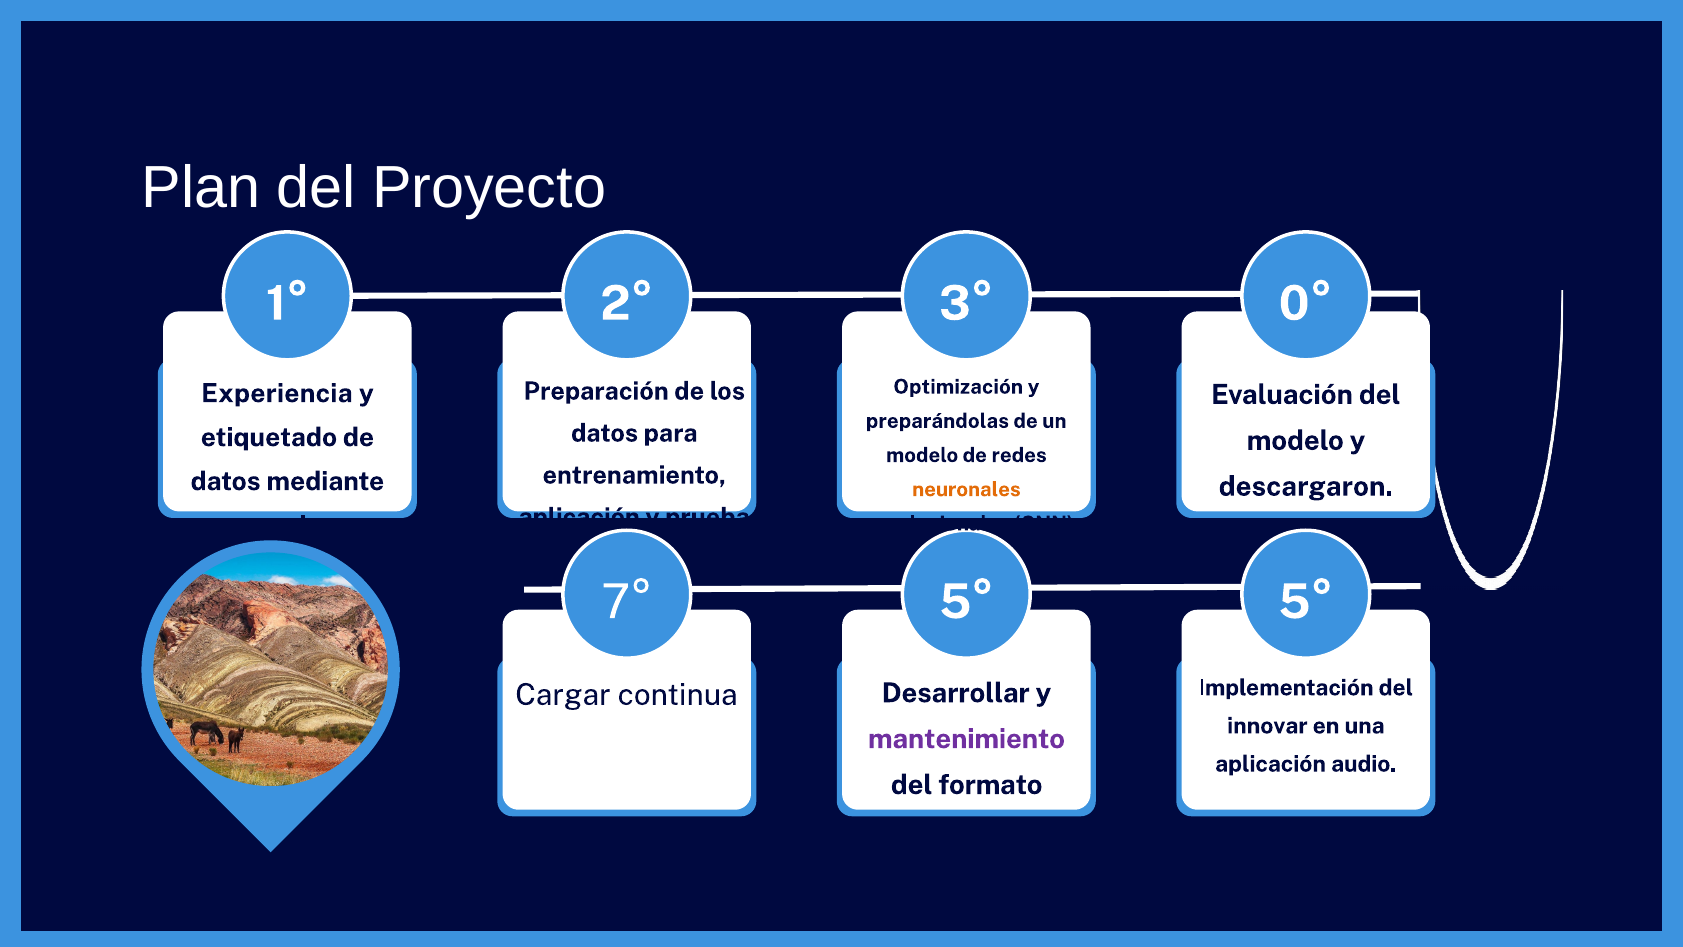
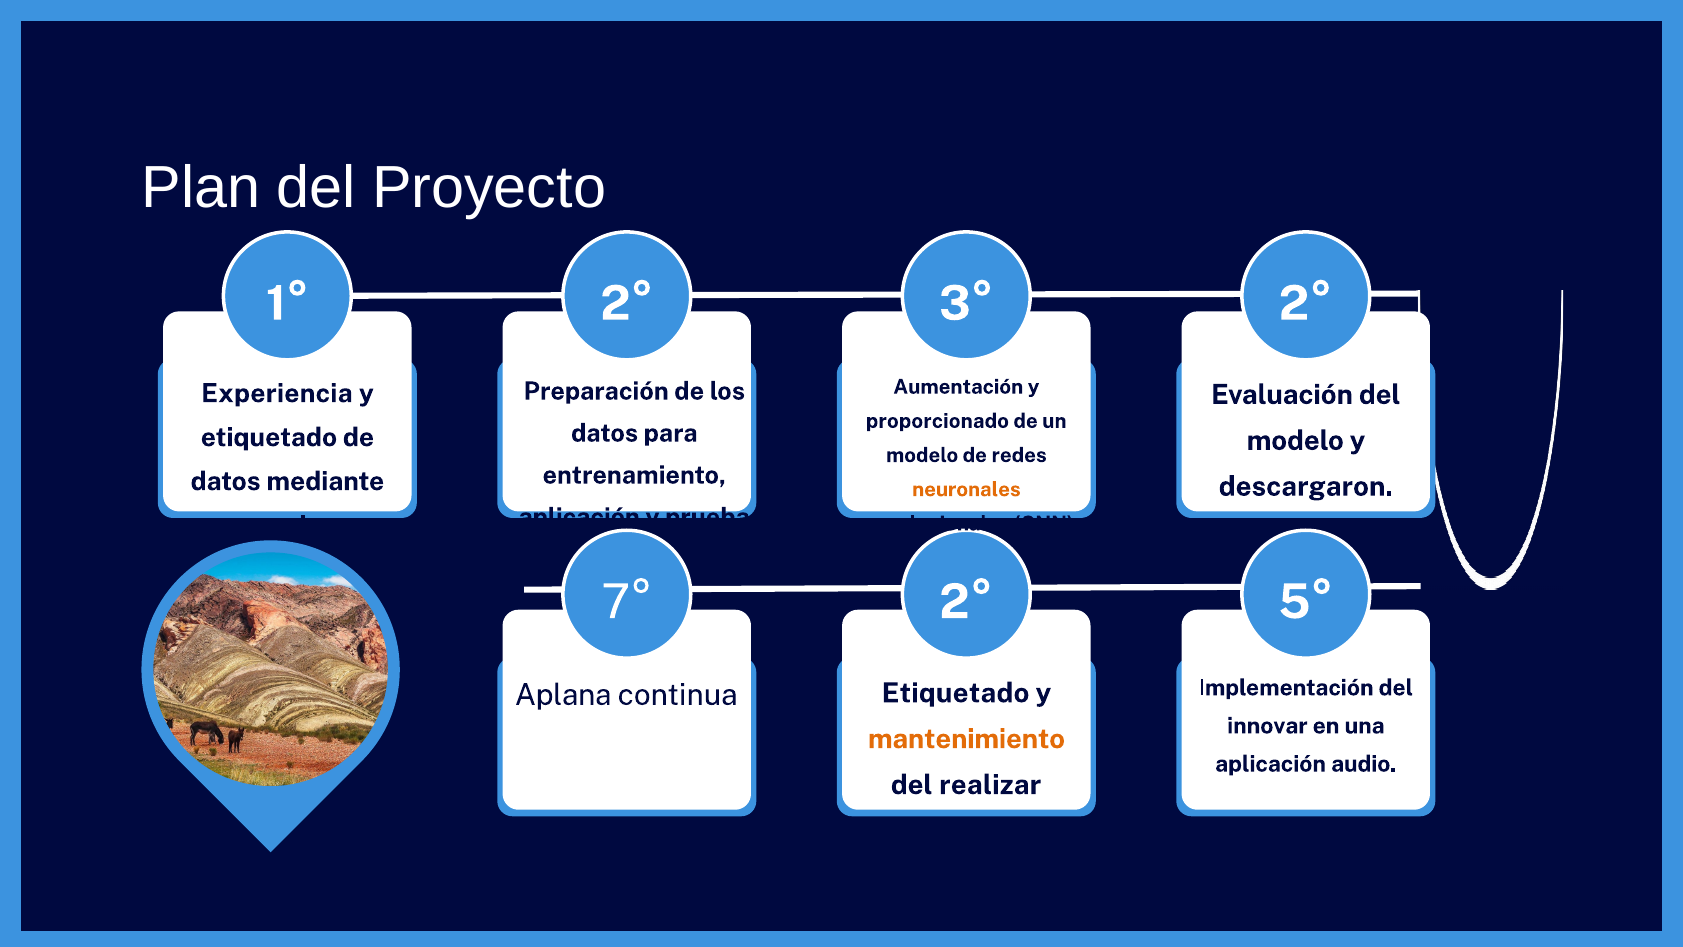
3° 0°: 0° -> 2°
Optimización: Optimización -> Aumentación
preparándolas: preparándolas -> proporcionado
7° 5°: 5° -> 2°
Cargar: Cargar -> Aplana
continua Desarrollar: Desarrollar -> Etiquetado
mantenimiento colour: purple -> orange
formato: formato -> realizar
